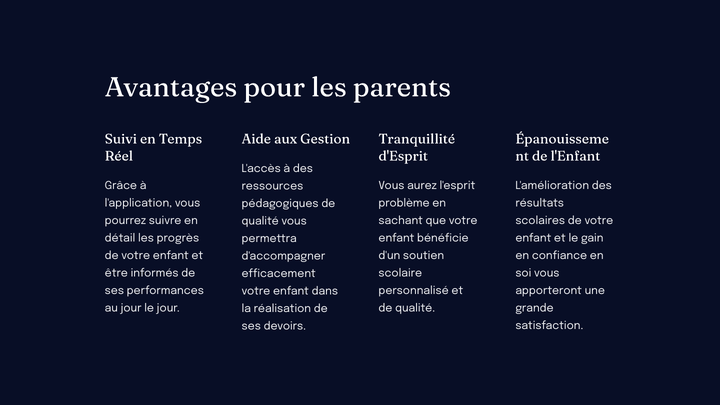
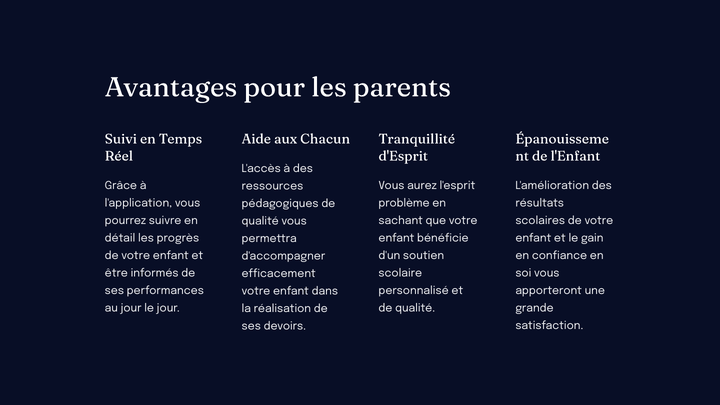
Gestion: Gestion -> Chacun
